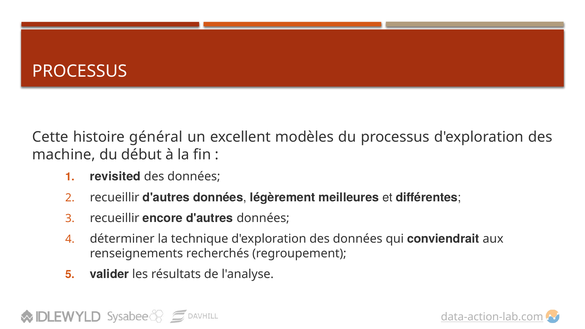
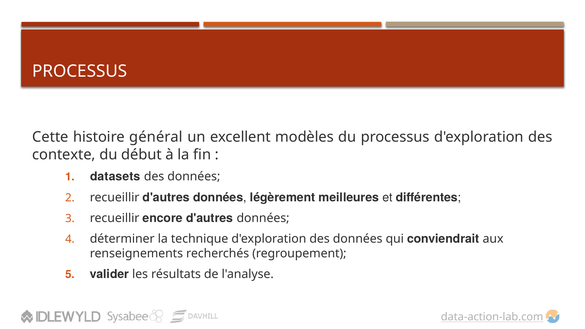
machine: machine -> contexte
revisited: revisited -> datasets
